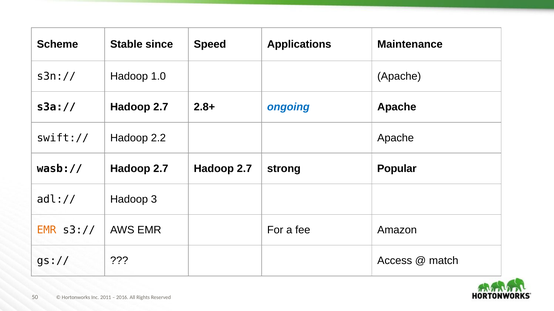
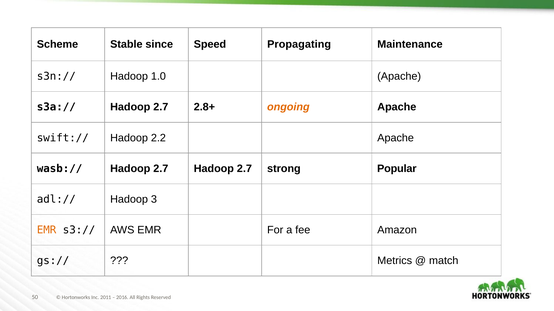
Applications: Applications -> Propagating
ongoing colour: blue -> orange
Access: Access -> Metrics
